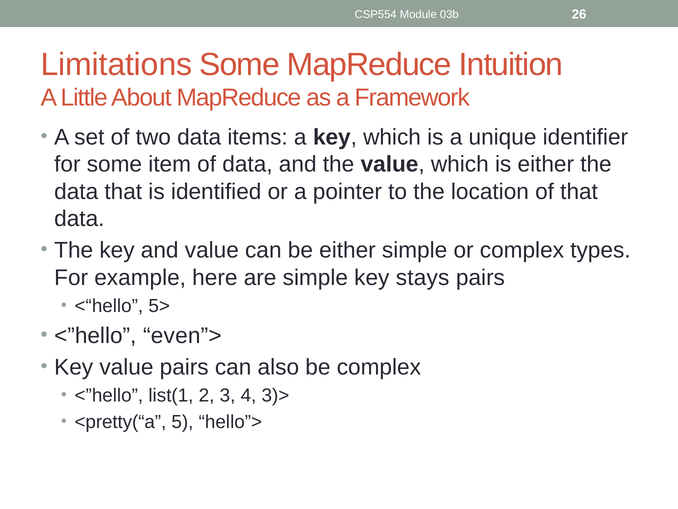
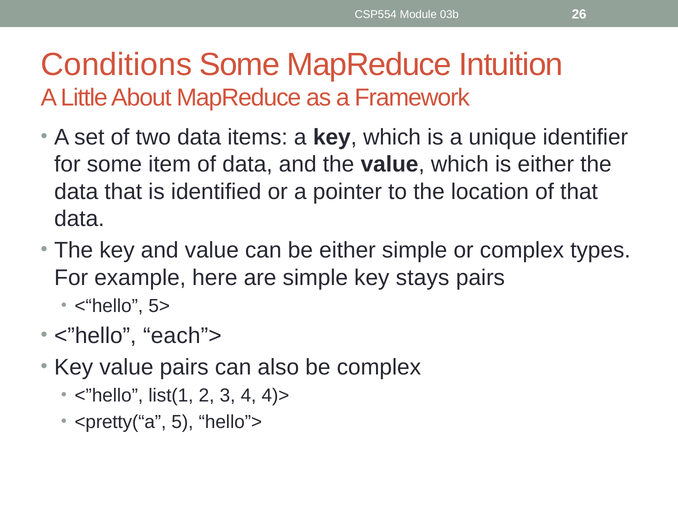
Limitations: Limitations -> Conditions
even”>: even”> -> each”>
3)>: 3)> -> 4)>
